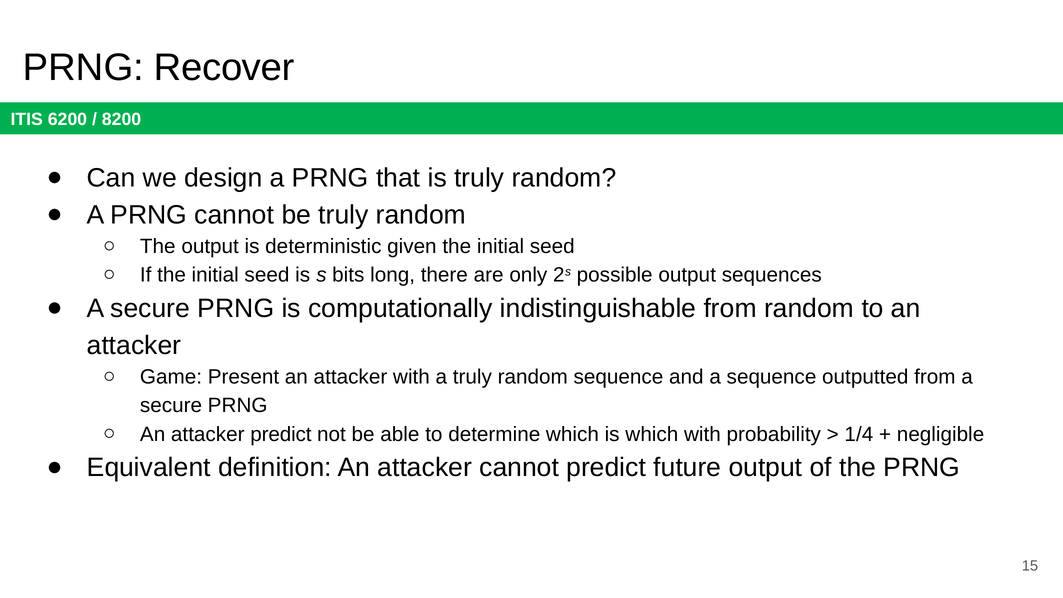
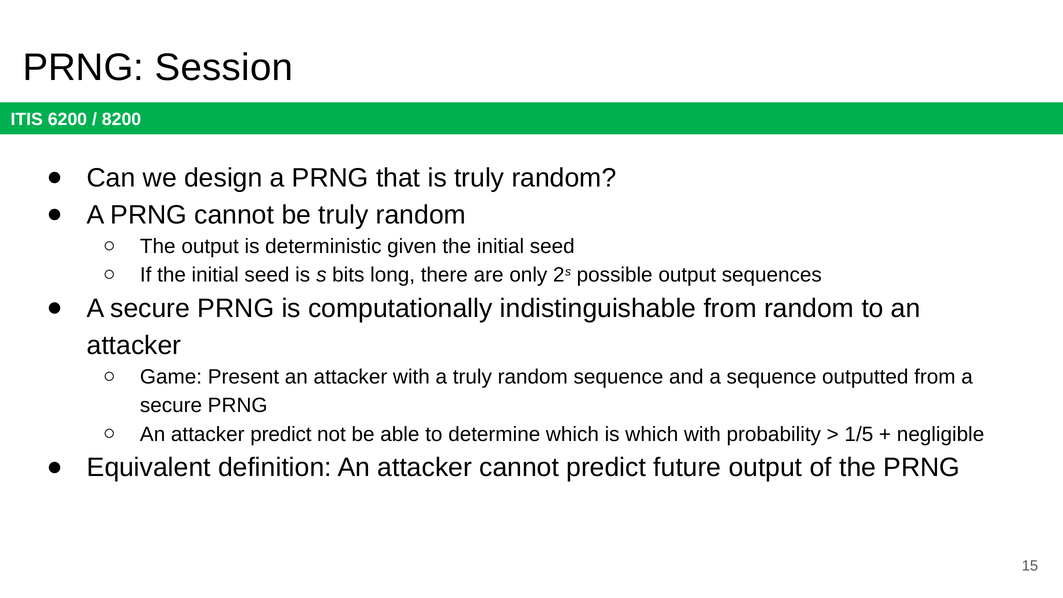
Recover: Recover -> Session
1/4: 1/4 -> 1/5
